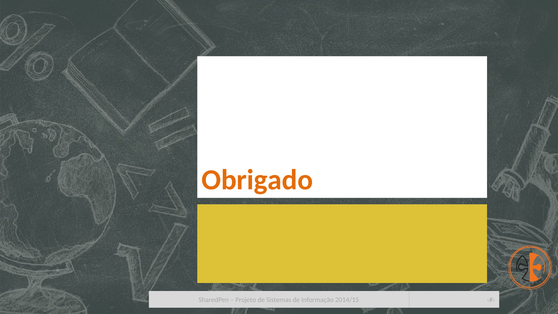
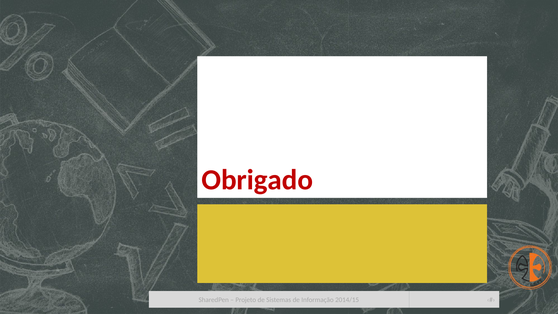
Obrigado colour: orange -> red
